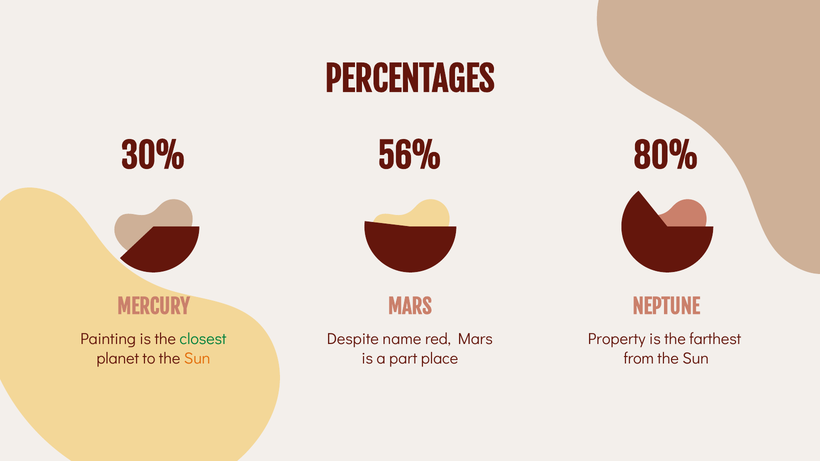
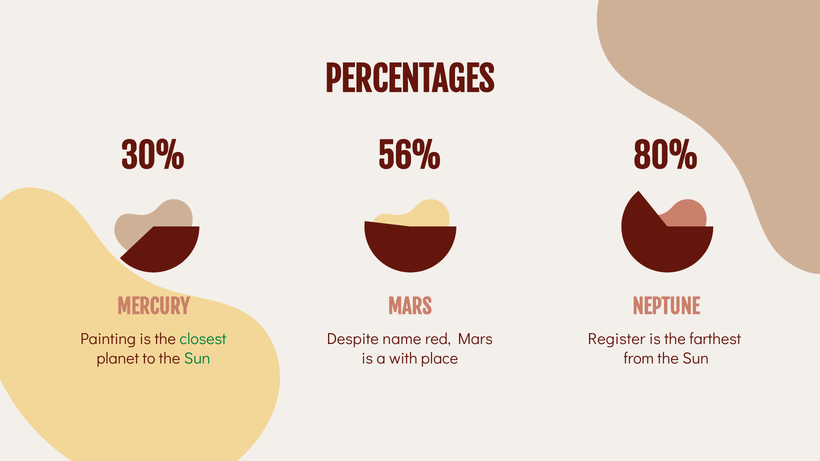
Property: Property -> Register
Sun at (197, 358) colour: orange -> green
part: part -> with
